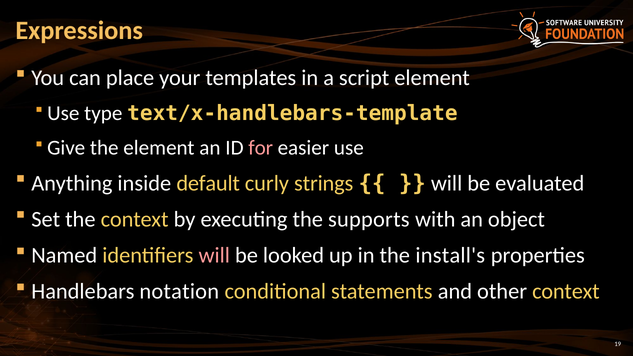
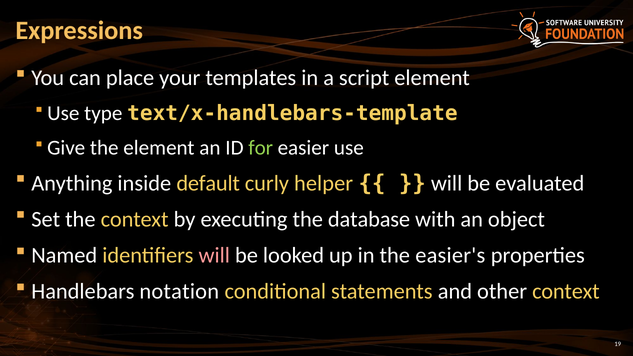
for colour: pink -> light green
strings: strings -> helper
supports: supports -> database
install's: install's -> easier's
